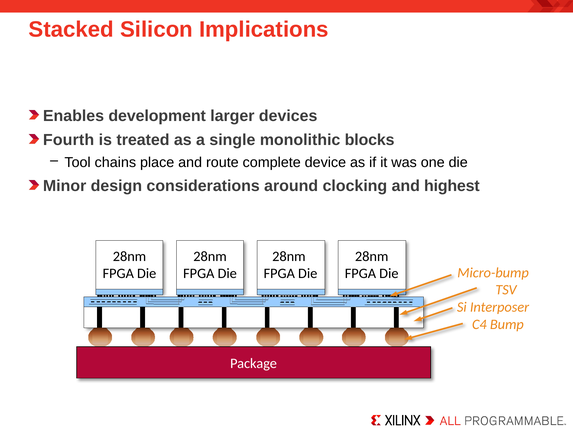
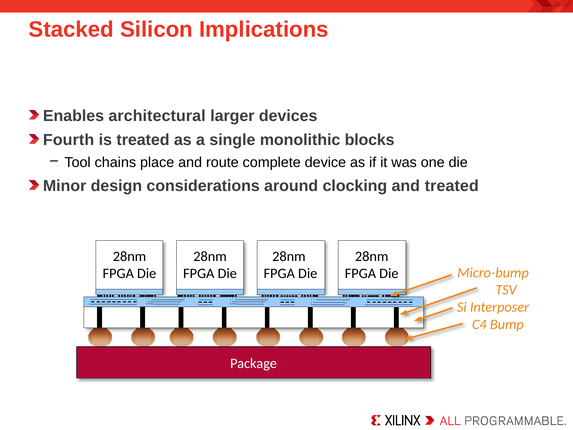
development: development -> architectural
and highest: highest -> treated
